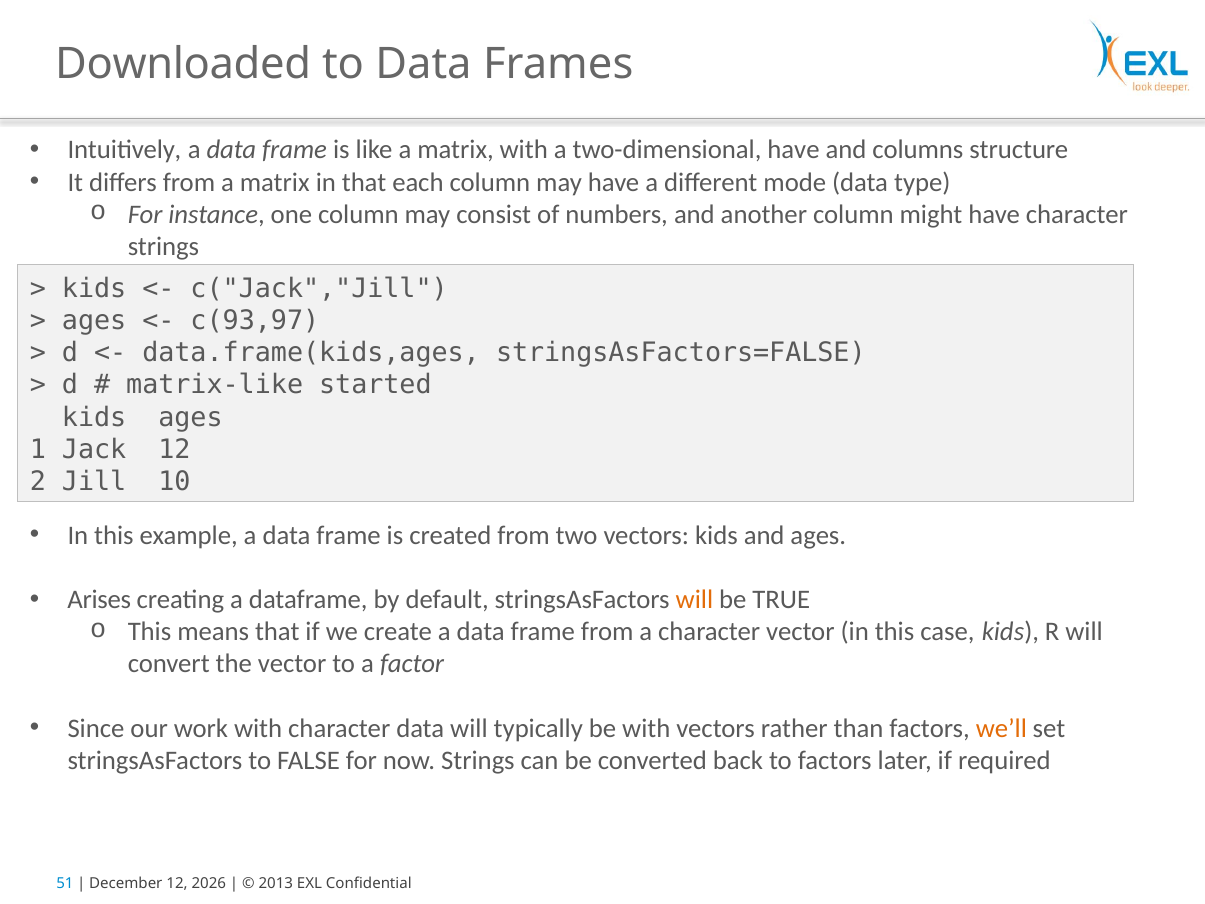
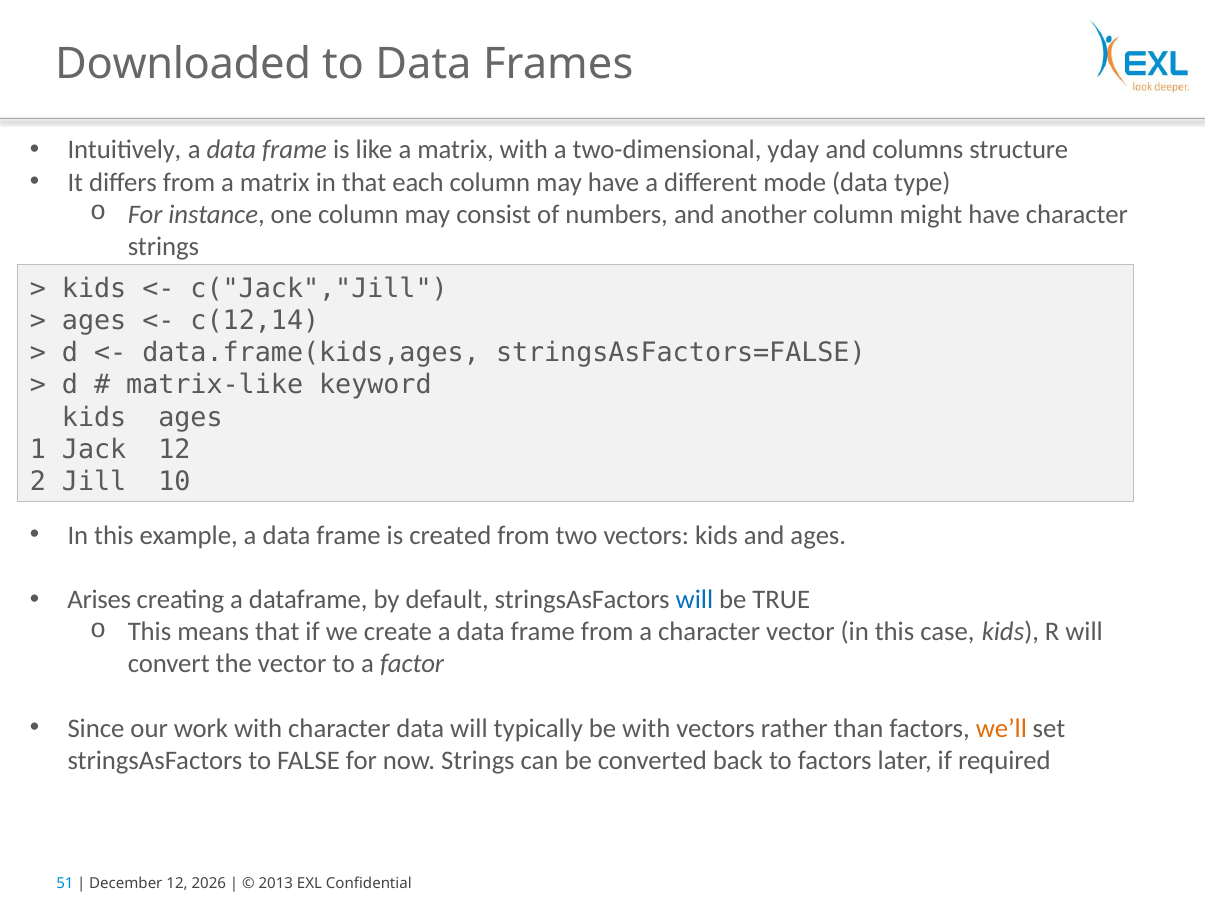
two-dimensional have: have -> yday
c(93,97: c(93,97 -> c(12,14
started: started -> keyword
will at (694, 600) colour: orange -> blue
